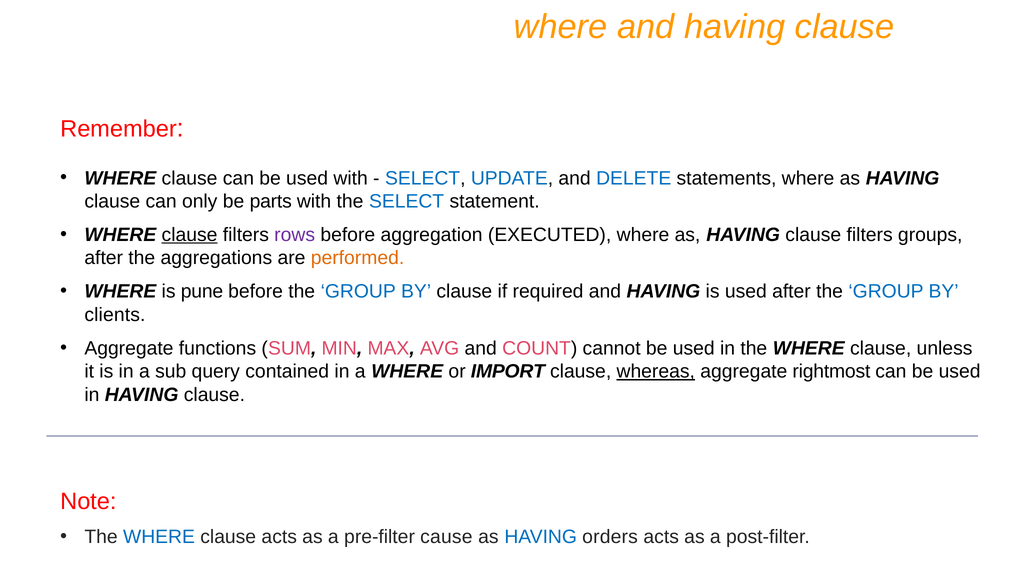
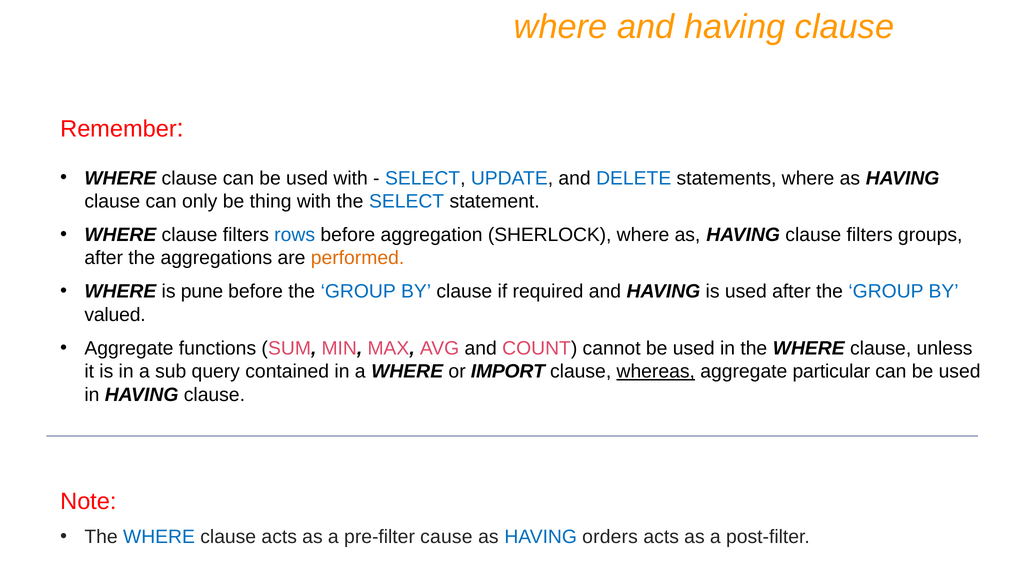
parts: parts -> thing
clause at (190, 235) underline: present -> none
rows colour: purple -> blue
EXECUTED: EXECUTED -> SHERLOCK
clients: clients -> valued
rightmost: rightmost -> particular
